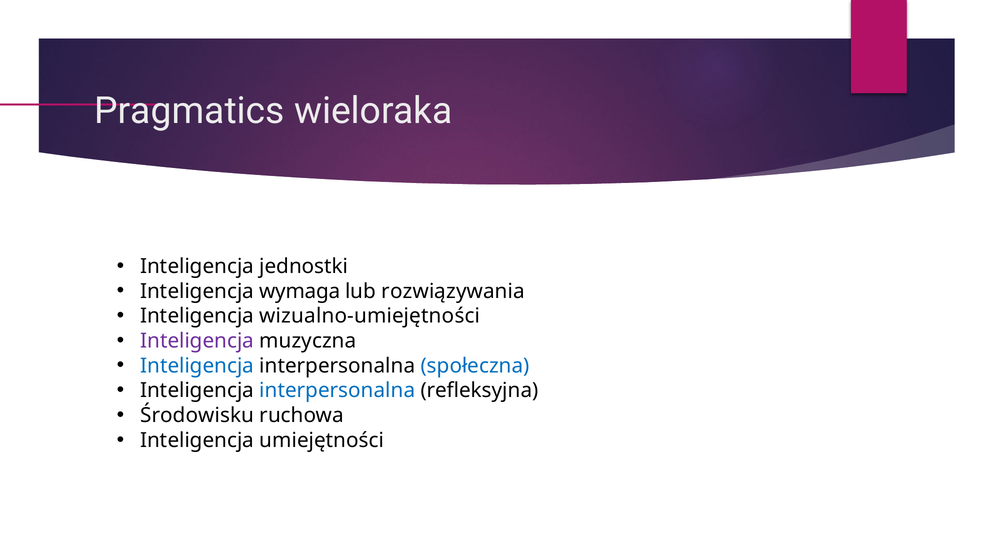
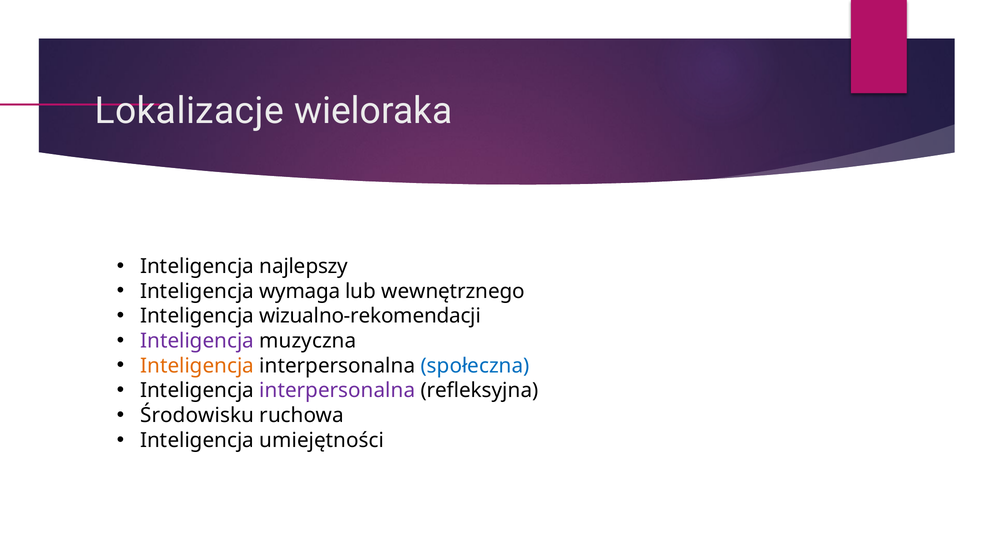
Pragmatics: Pragmatics -> Lokalizacje
jednostki: jednostki -> najlepszy
rozwiązywania: rozwiązywania -> wewnętrznego
wizualno-umiejętności: wizualno-umiejętności -> wizualno-rekomendacji
Inteligencja at (197, 366) colour: blue -> orange
interpersonalna at (337, 391) colour: blue -> purple
